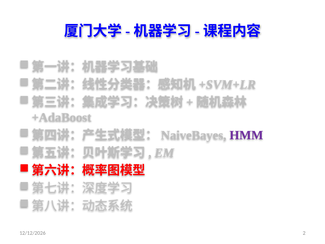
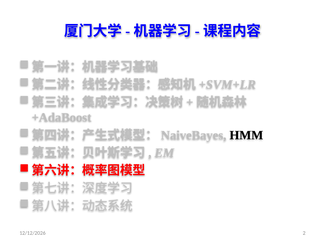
HMM colour: purple -> black
